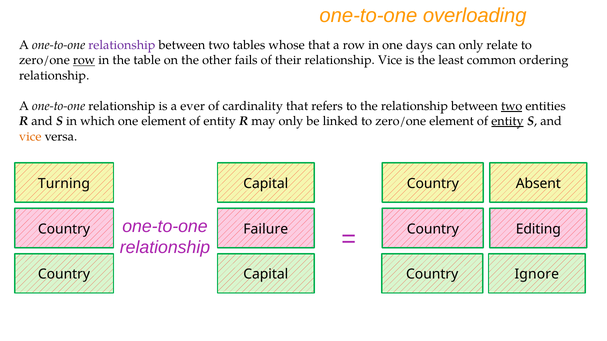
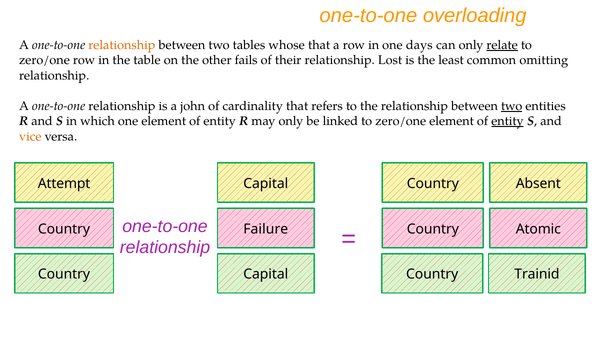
relationship at (122, 45) colour: purple -> orange
relate underline: none -> present
row at (84, 60) underline: present -> none
relationship Vice: Vice -> Lost
ordering: ordering -> omitting
ever: ever -> john
Turning: Turning -> Attempt
Editing: Editing -> Atomic
Ignore: Ignore -> Trainid
